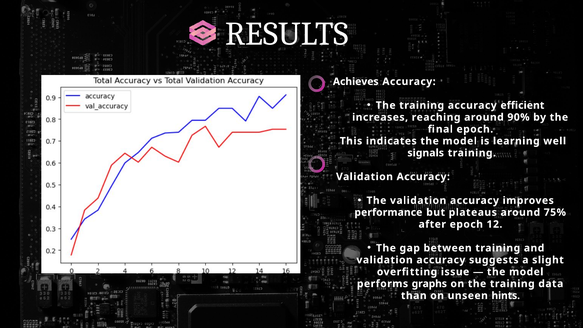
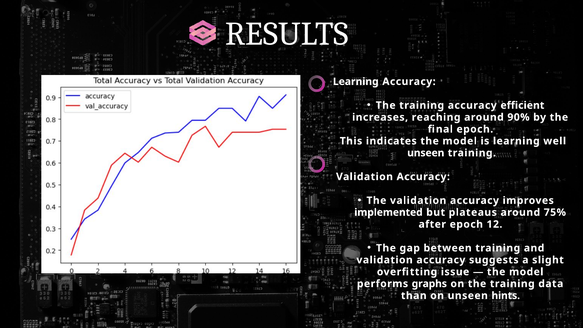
Achieves at (356, 82): Achieves -> Learning
signals at (426, 153): signals -> unseen
performance: performance -> implemented
